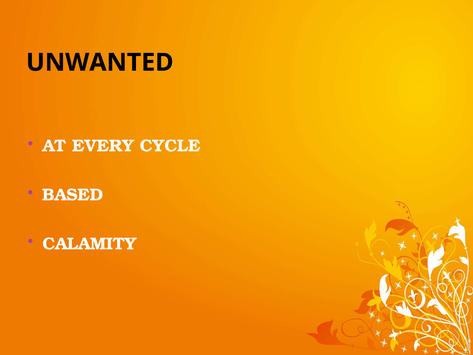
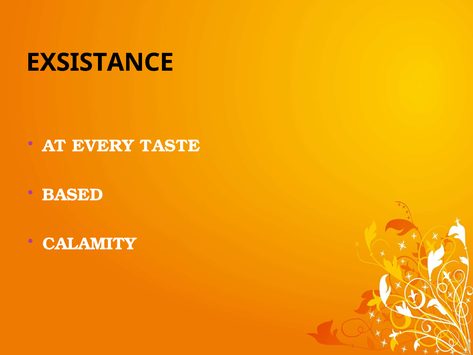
UNWANTED: UNWANTED -> EXSISTANCE
CYCLE: CYCLE -> TASTE
